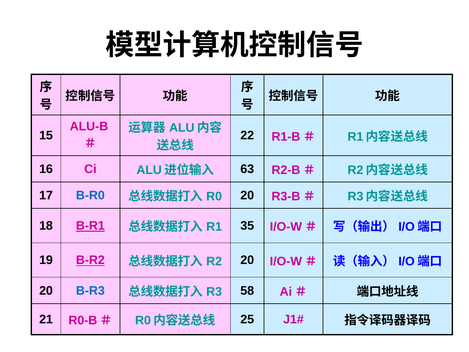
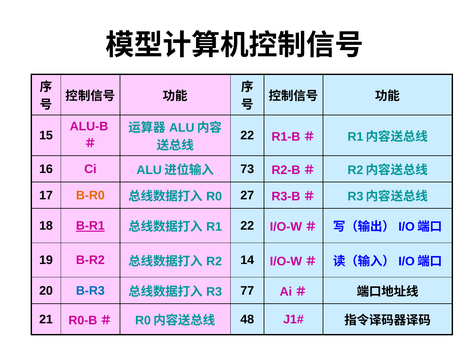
63: 63 -> 73
B-R0 colour: blue -> orange
20 at (247, 195): 20 -> 27
35 at (247, 226): 35 -> 22
B-R2 underline: present -> none
20 at (247, 260): 20 -> 14
58: 58 -> 77
25: 25 -> 48
